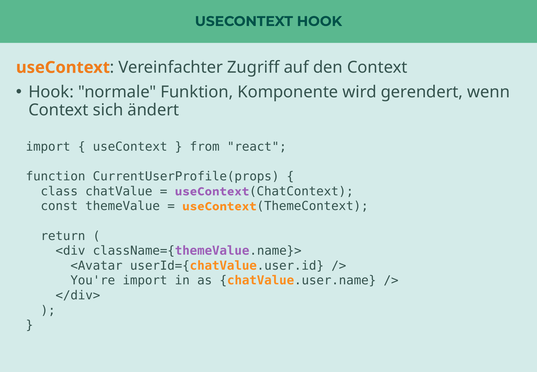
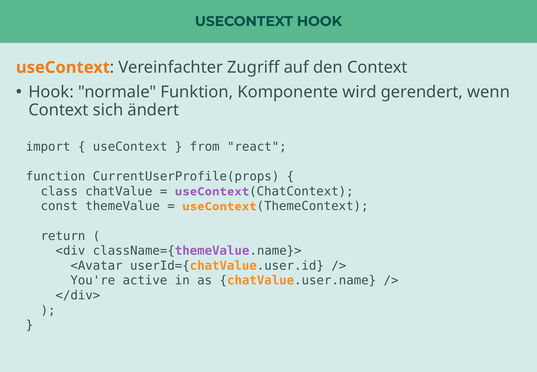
You're import: import -> active
